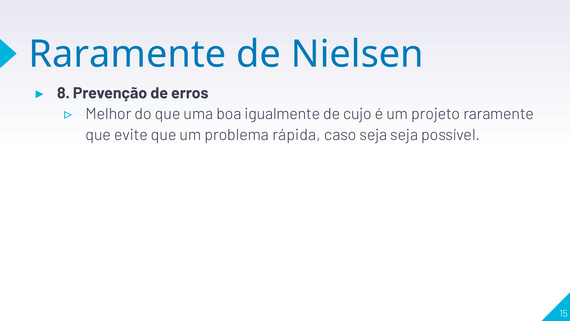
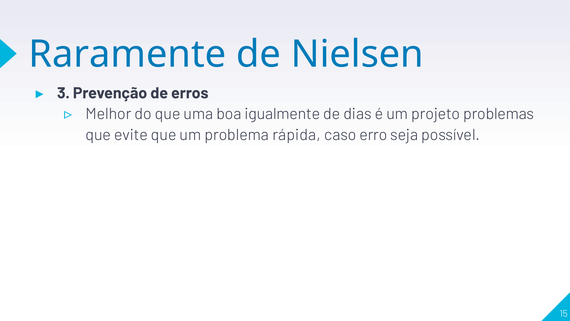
8: 8 -> 3
cujo: cujo -> dias
projeto raramente: raramente -> problemas
caso seja: seja -> erro
